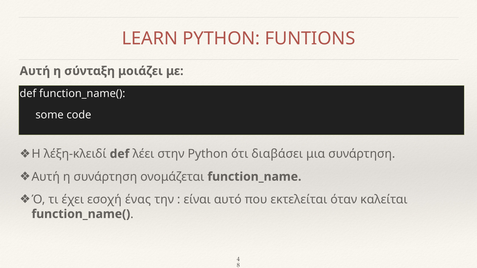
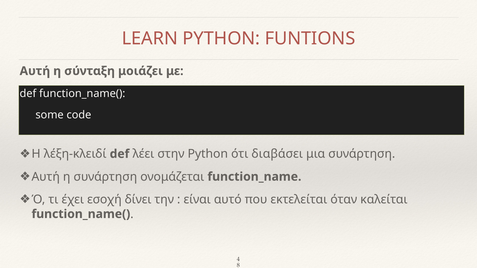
ένας: ένας -> δίνει
